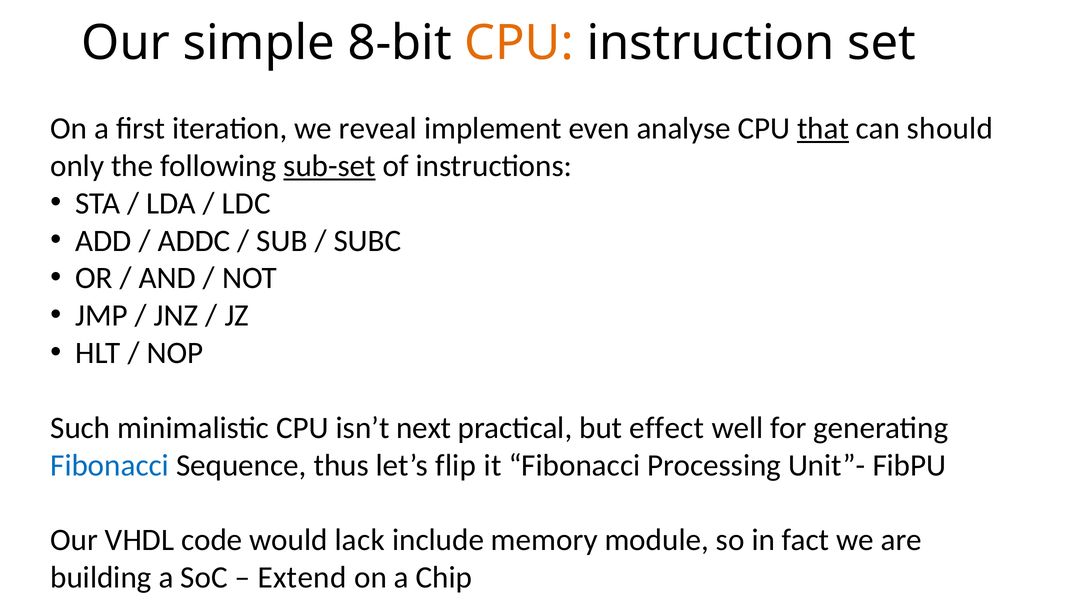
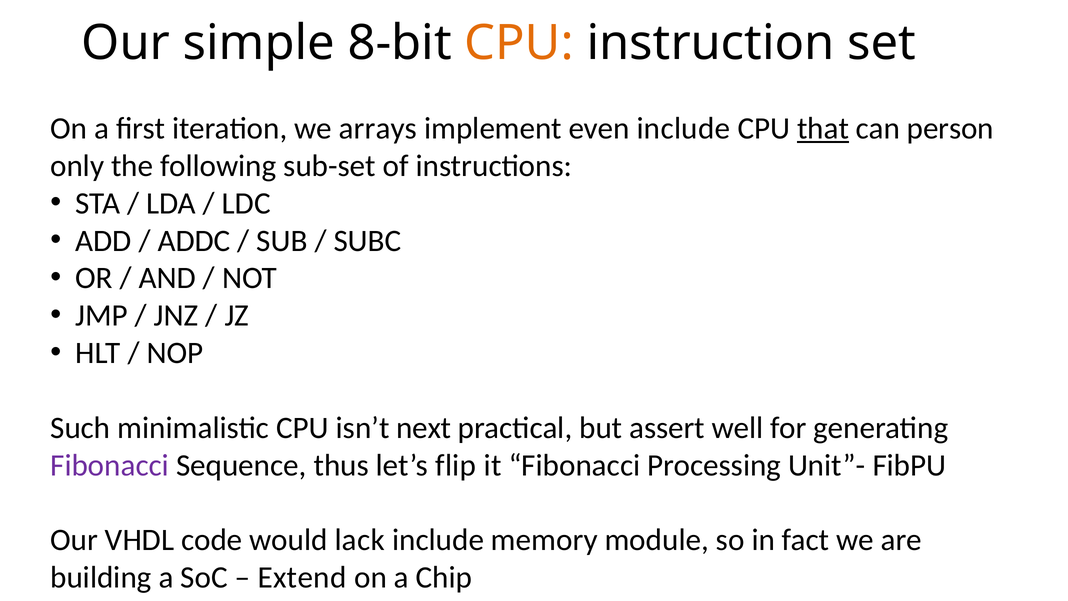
reveal: reveal -> arrays
even analyse: analyse -> include
should: should -> person
sub-set underline: present -> none
effect: effect -> assert
Fibonacci at (110, 465) colour: blue -> purple
